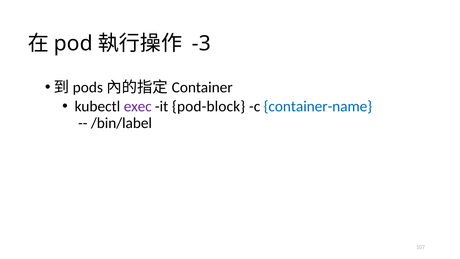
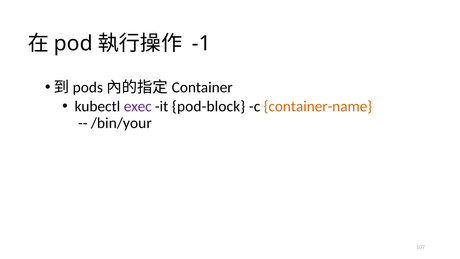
-3: -3 -> -1
container-name colour: blue -> orange
/bin/label: /bin/label -> /bin/your
